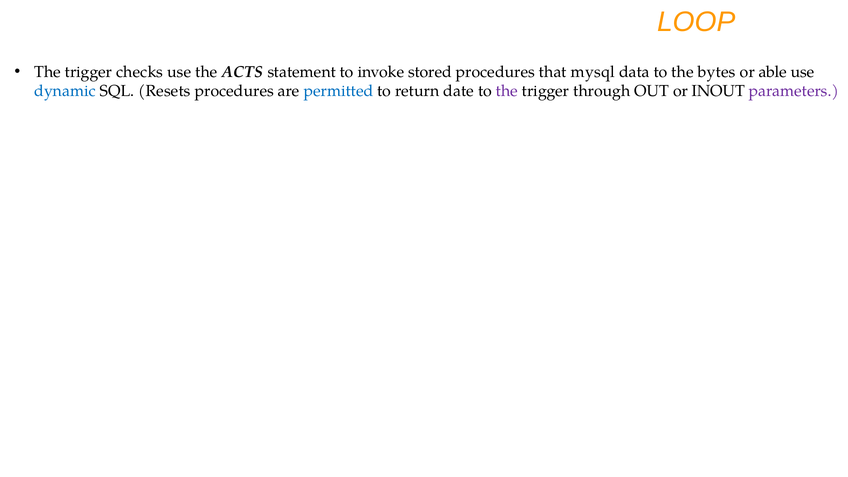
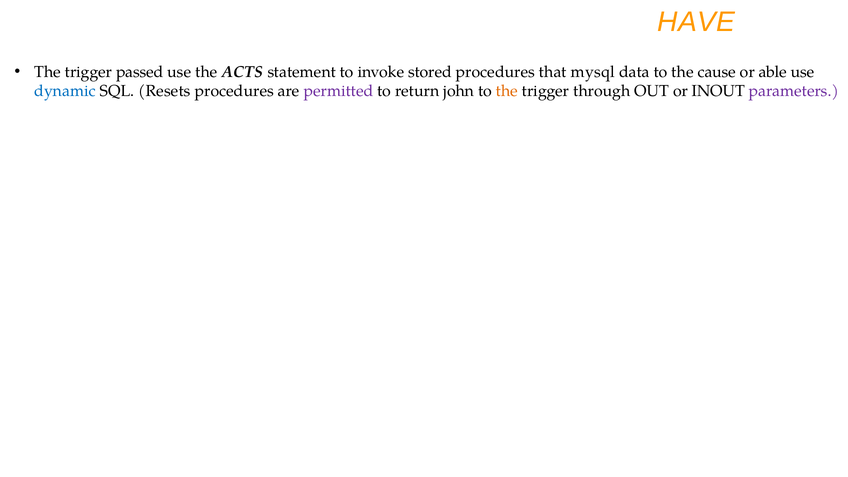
LOOP: LOOP -> HAVE
checks: checks -> passed
bytes: bytes -> cause
permitted colour: blue -> purple
date: date -> john
the at (507, 91) colour: purple -> orange
